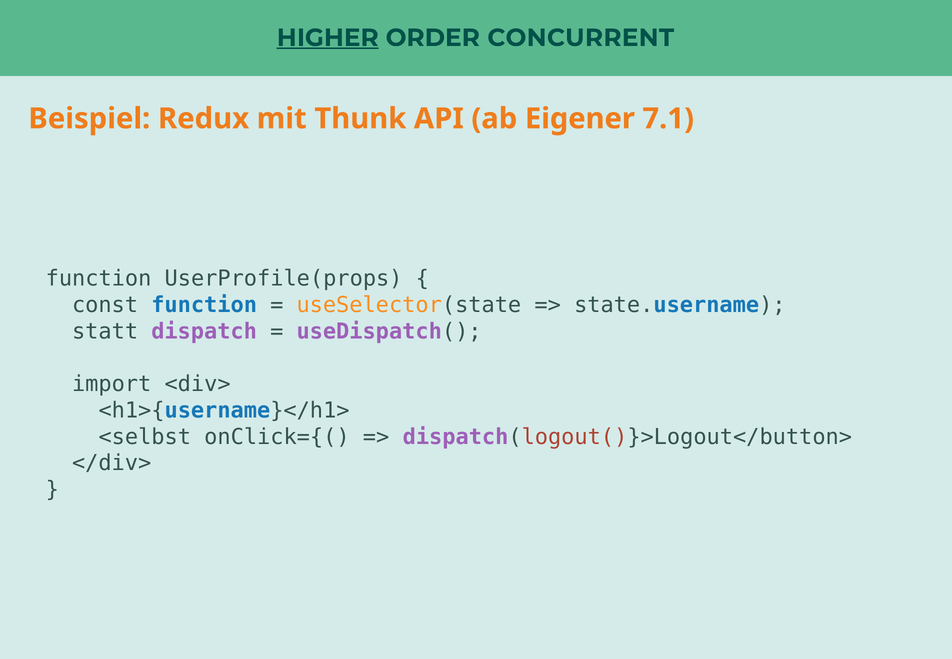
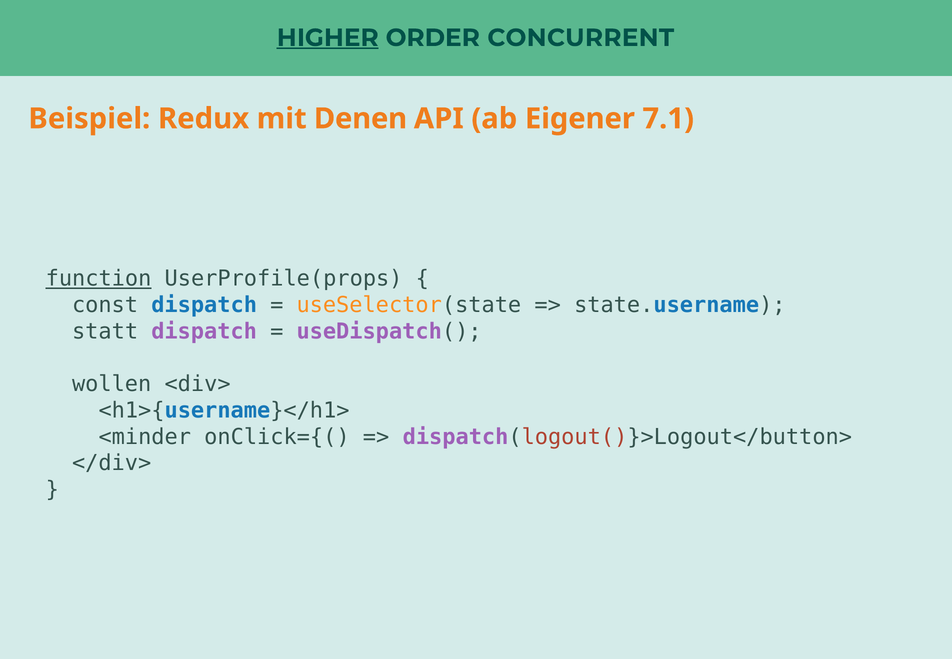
Thunk: Thunk -> Denen
function at (99, 279) underline: none -> present
const function: function -> dispatch
import: import -> wollen
<selbst: <selbst -> <minder
